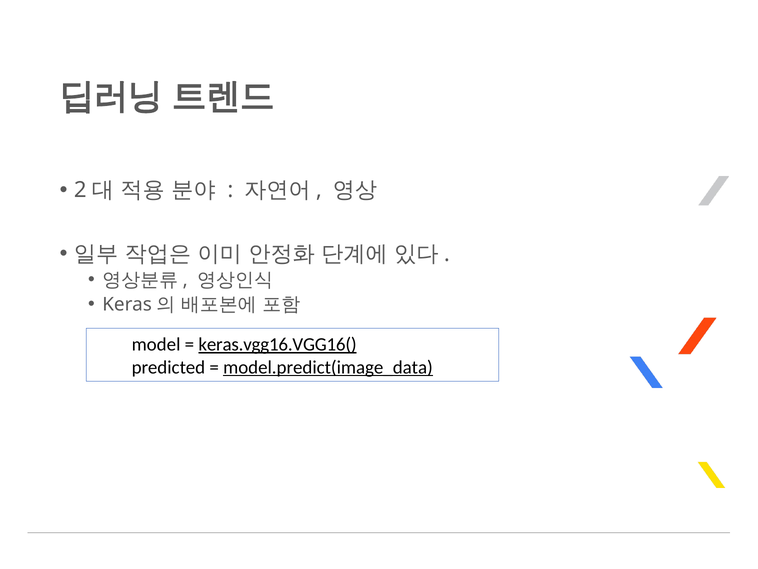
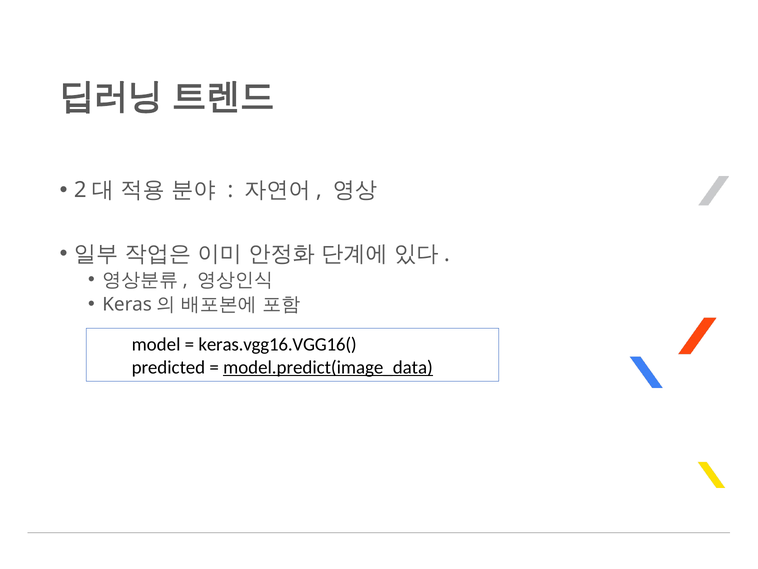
keras.vgg16.VGG16( underline: present -> none
